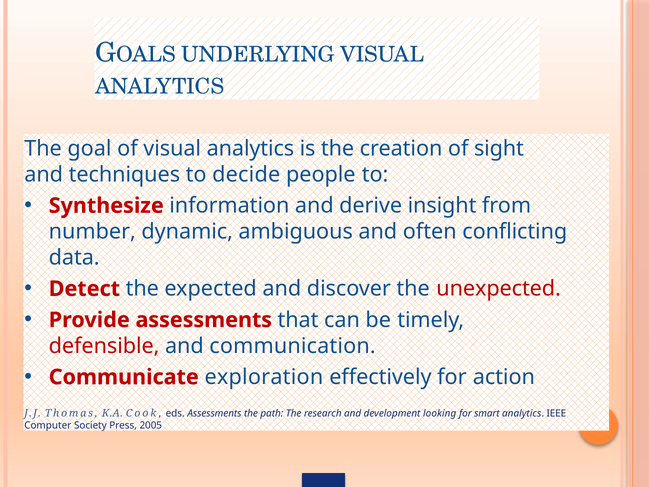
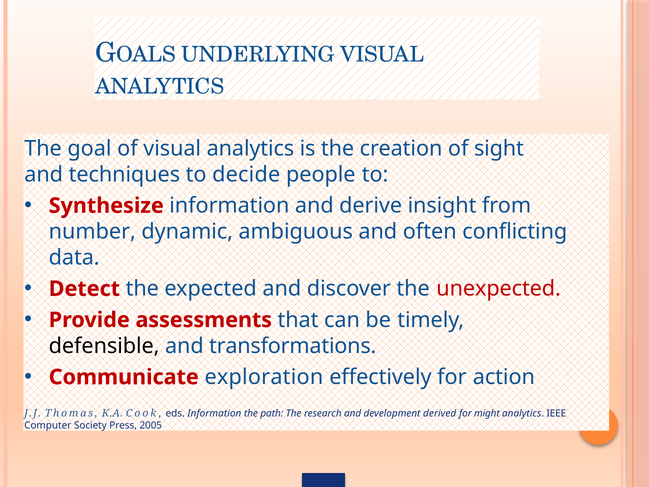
defensible colour: red -> black
communication: communication -> transformations
eds Assessments: Assessments -> Information
looking: looking -> derived
smart: smart -> might
